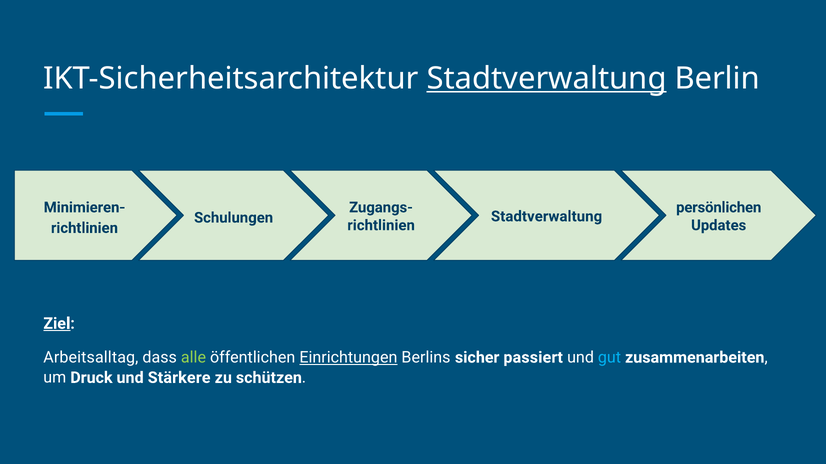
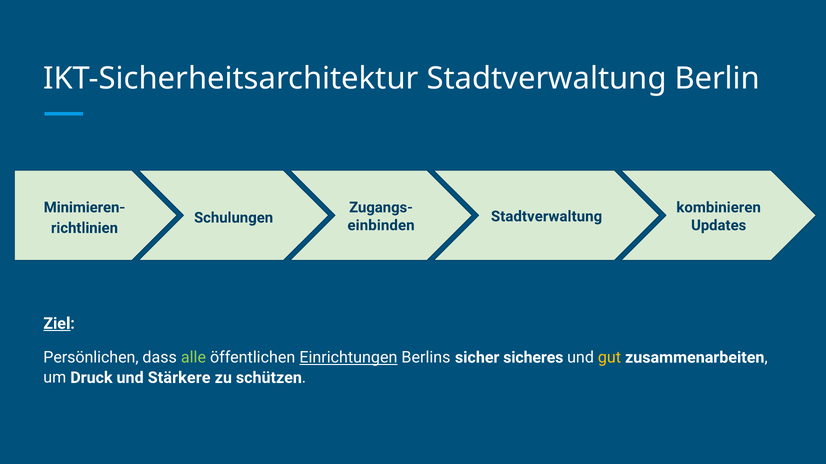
Stadtverwaltung at (547, 79) underline: present -> none
persönlichen: persönlichen -> kombinieren
richtlinien at (381, 226): richtlinien -> einbinden
Arbeitsalltag: Arbeitsalltag -> Persönlichen
passiert: passiert -> sicheres
gut colour: light blue -> yellow
